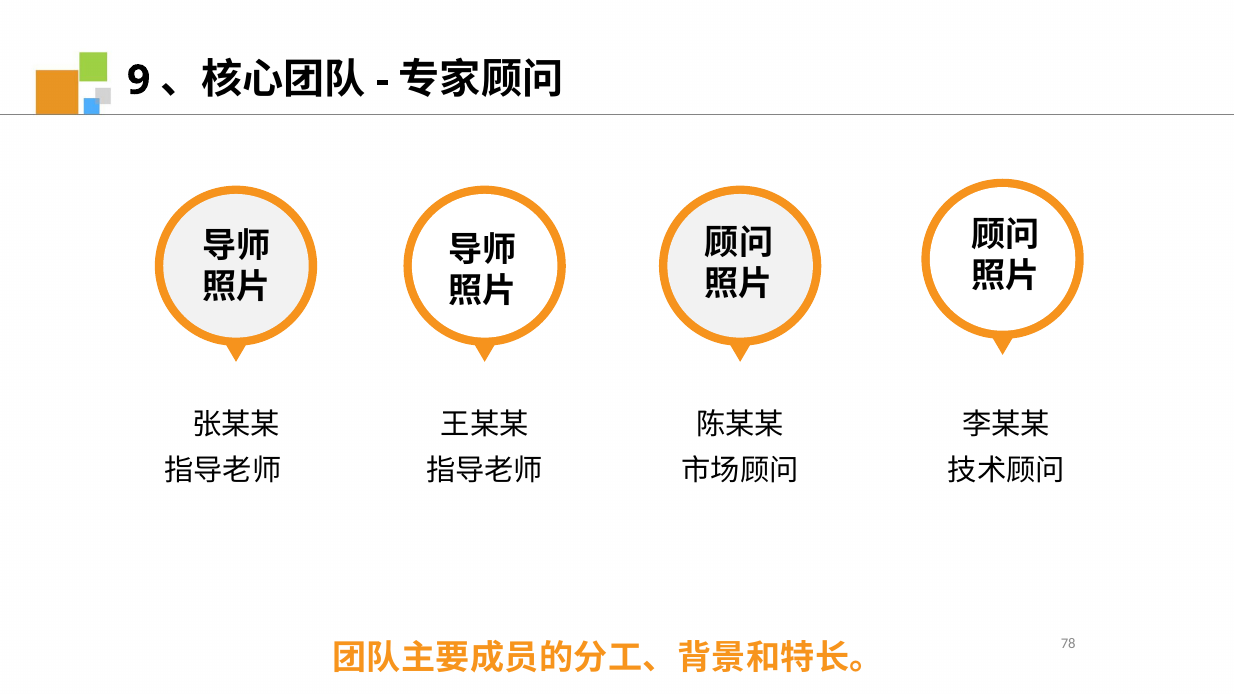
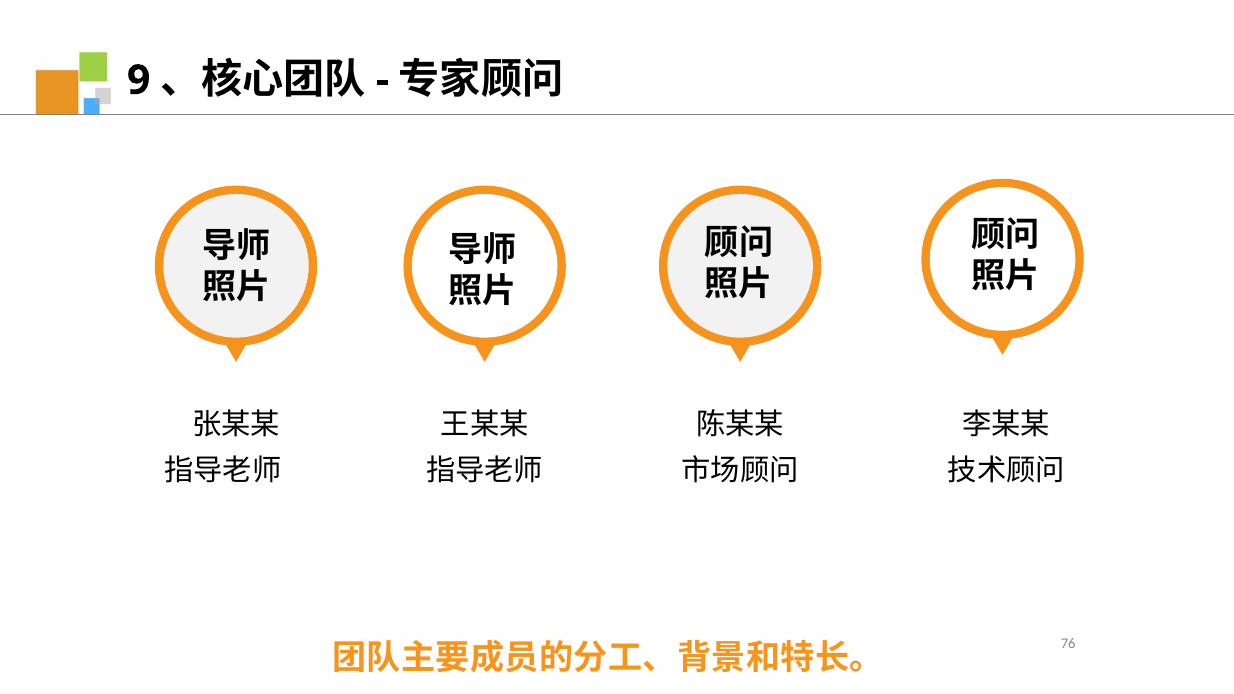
78: 78 -> 76
